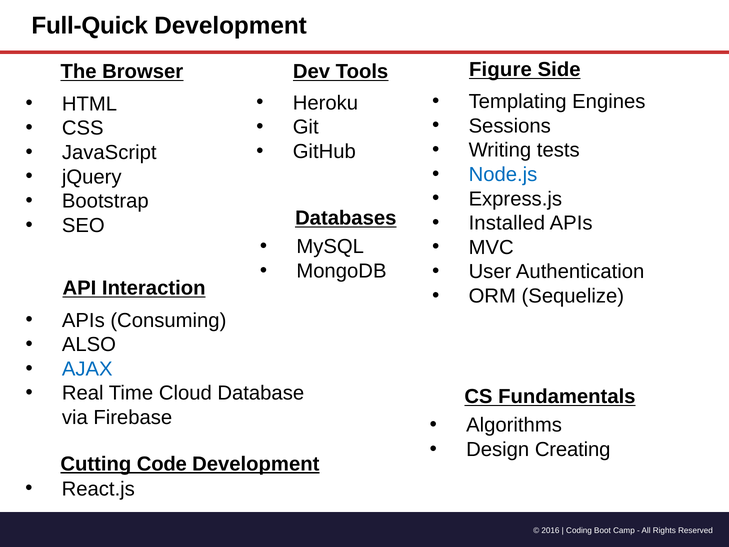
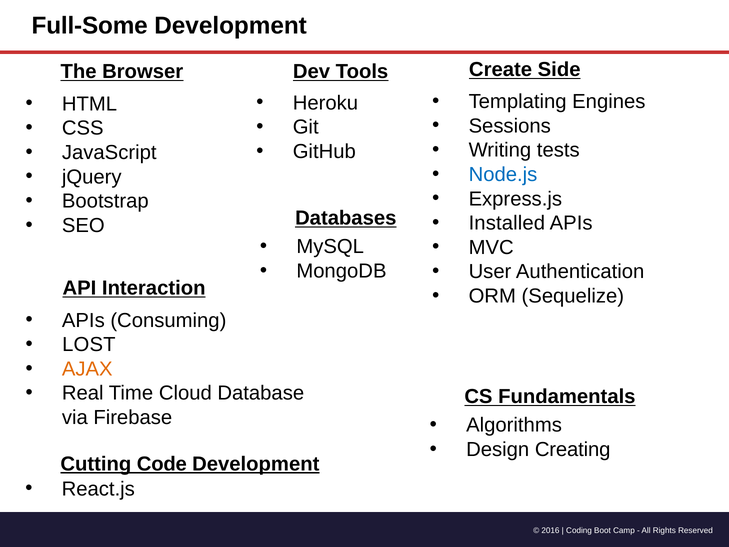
Full-Quick: Full-Quick -> Full-Some
Figure: Figure -> Create
ALSO: ALSO -> LOST
AJAX colour: blue -> orange
